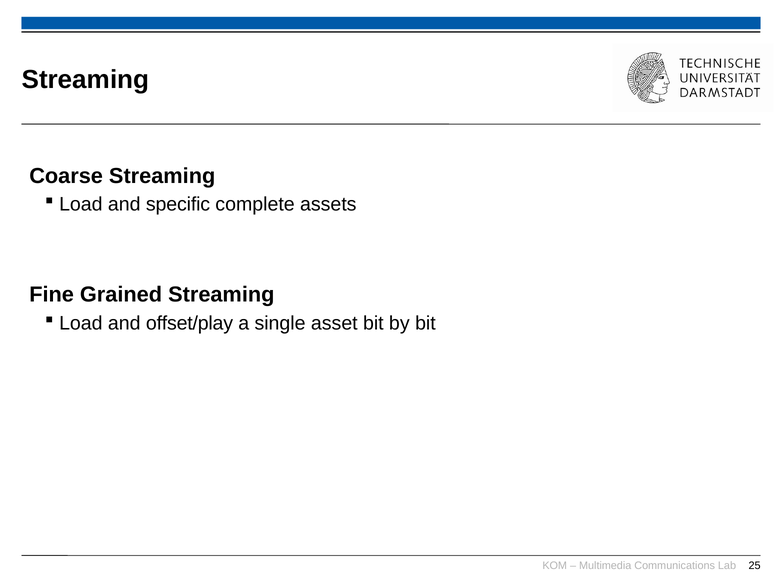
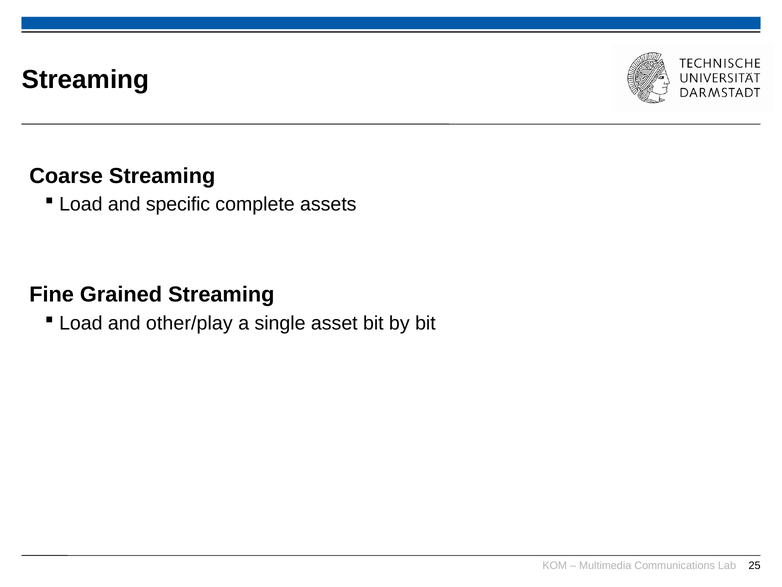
offset/play: offset/play -> other/play
